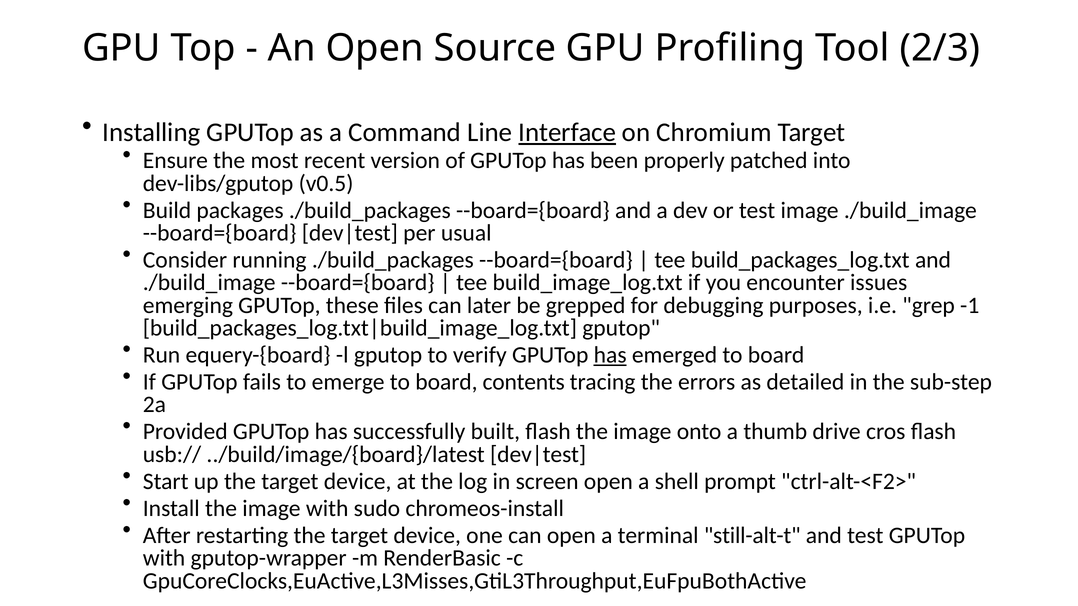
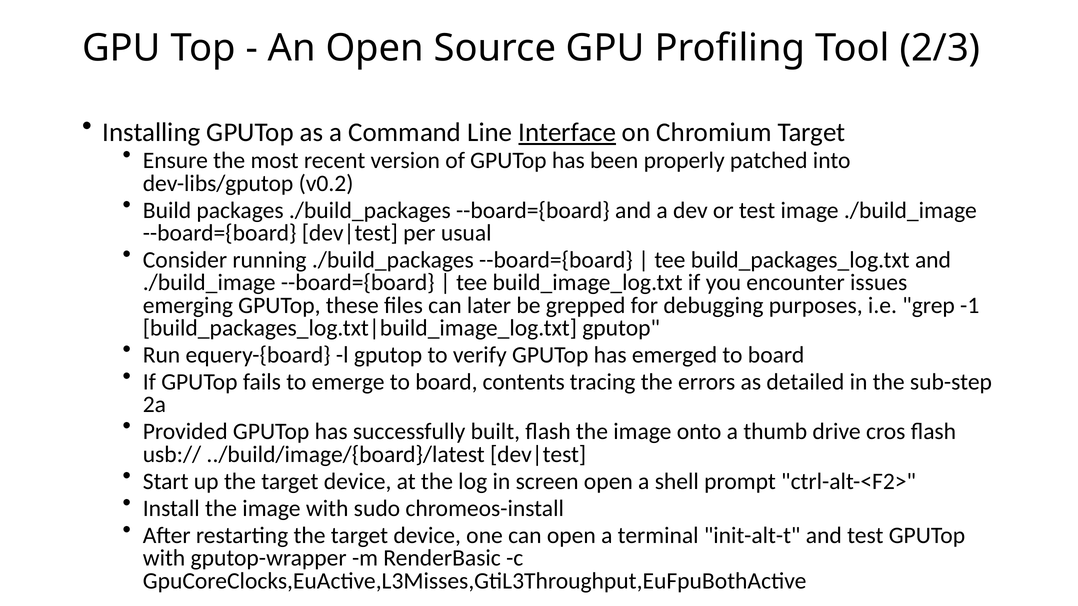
v0.5: v0.5 -> v0.2
has at (610, 355) underline: present -> none
still-alt-t: still-alt-t -> init-alt-t
